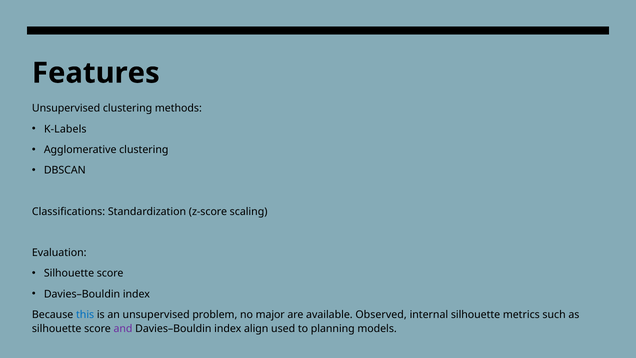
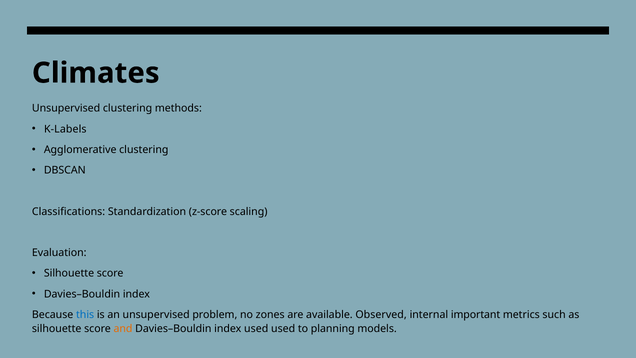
Features: Features -> Climates
major: major -> zones
internal silhouette: silhouette -> important
and colour: purple -> orange
index align: align -> used
